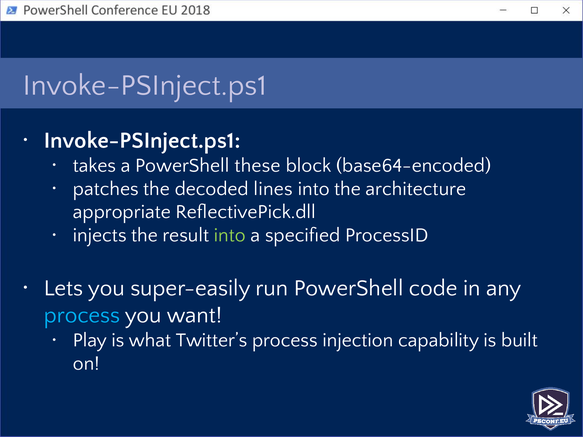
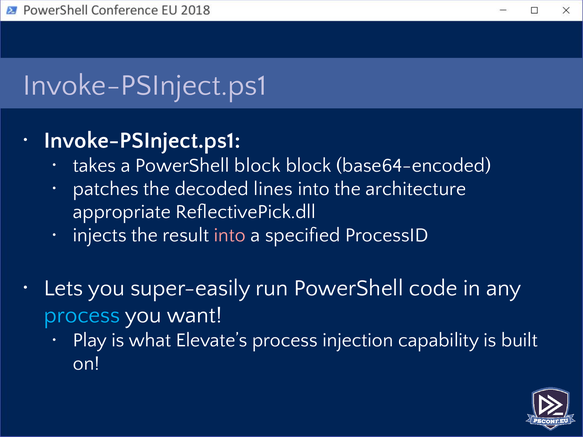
PowerShell these: these -> block
into at (230, 235) colour: light green -> pink
Twitter’s: Twitter’s -> Elevate’s
